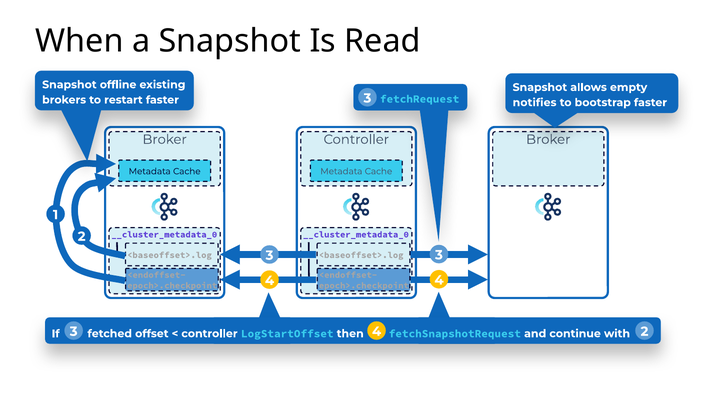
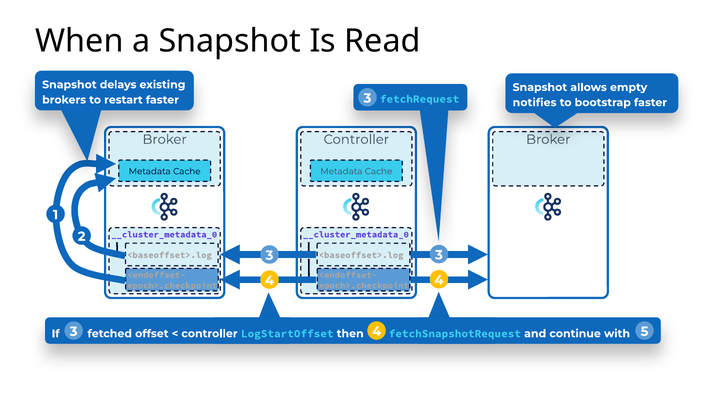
offline: offline -> delays
3 2: 2 -> 5
